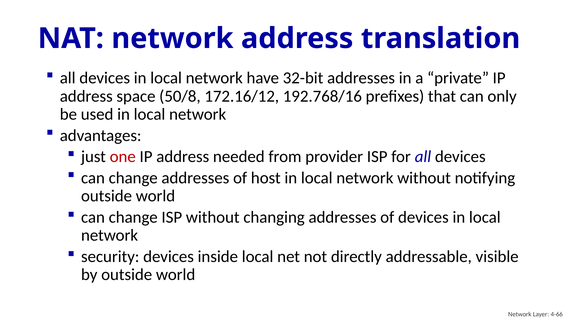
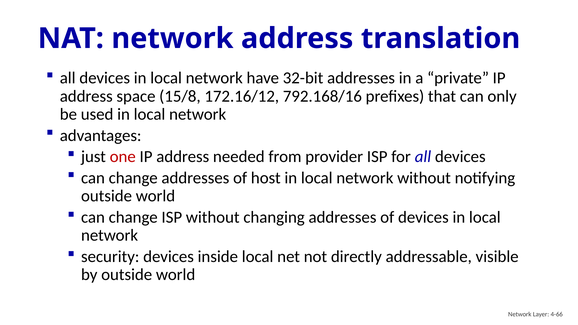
50/8: 50/8 -> 15/8
192.768/16: 192.768/16 -> 792.168/16
